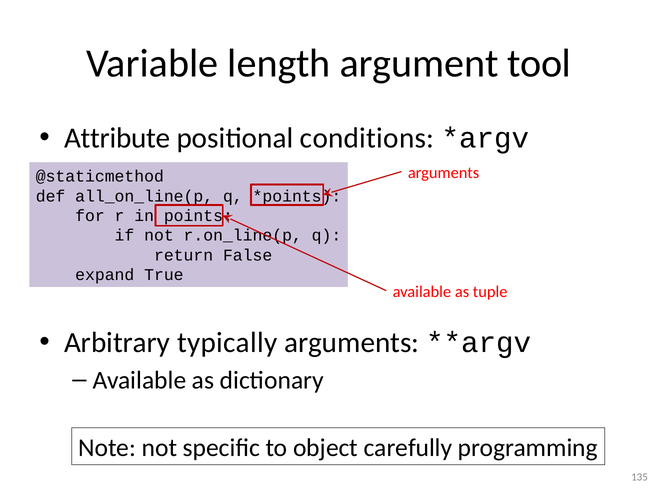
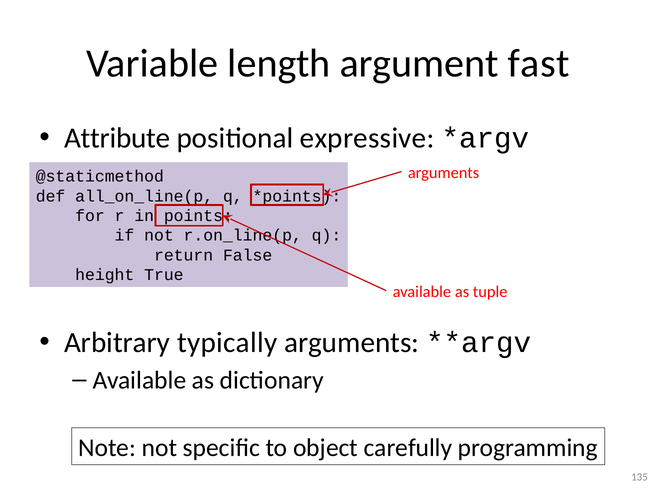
tool: tool -> fast
conditions: conditions -> expressive
expand: expand -> height
